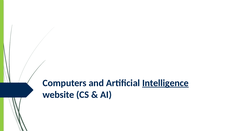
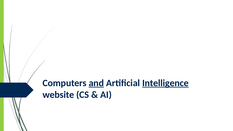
and underline: none -> present
